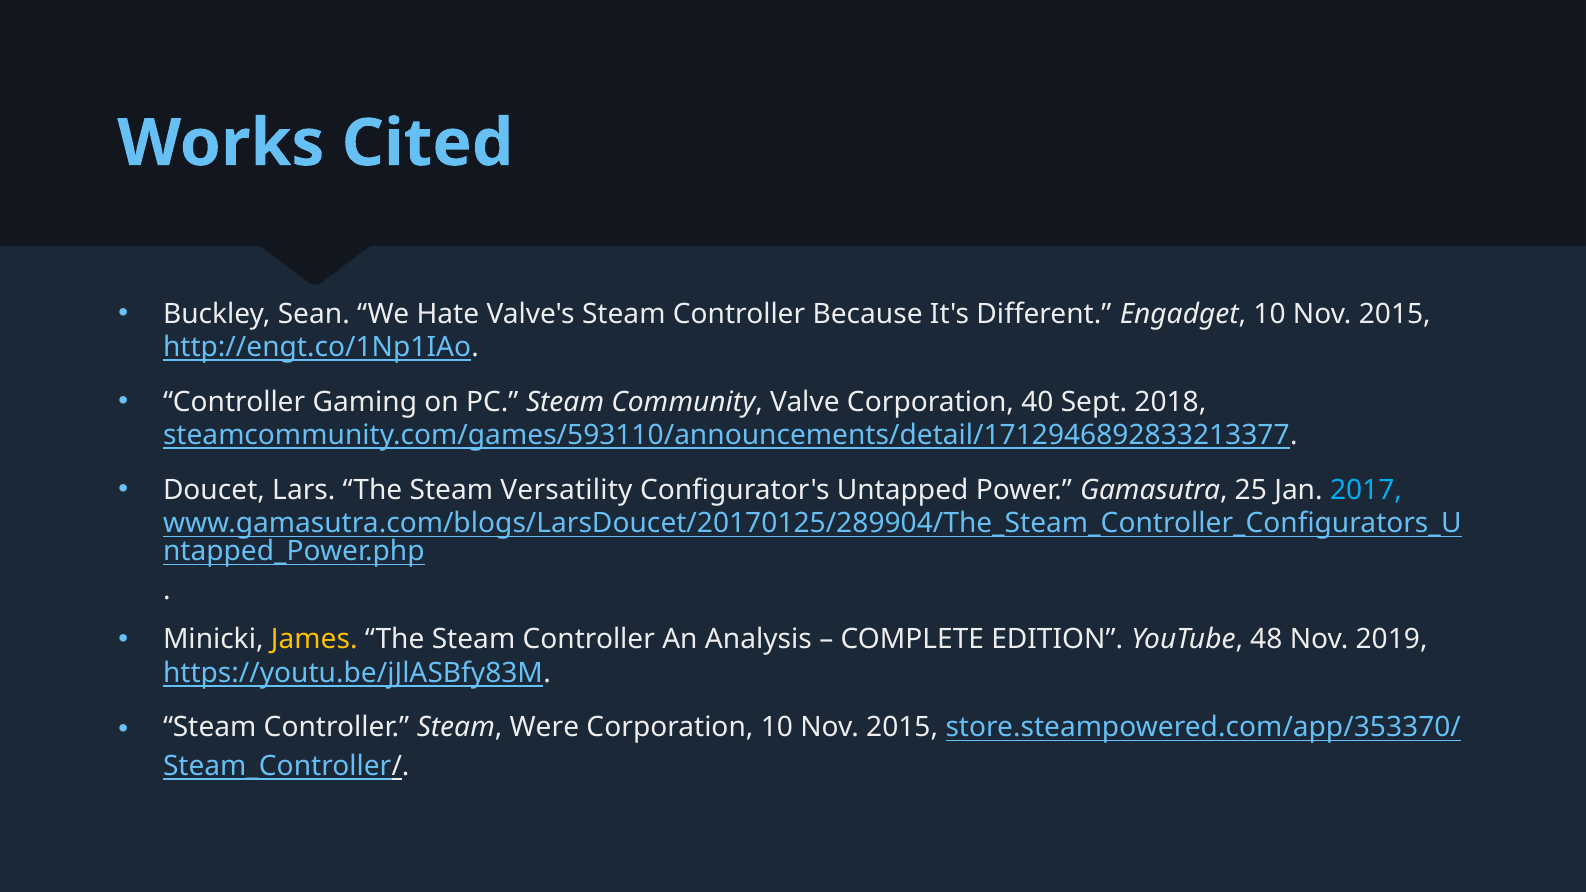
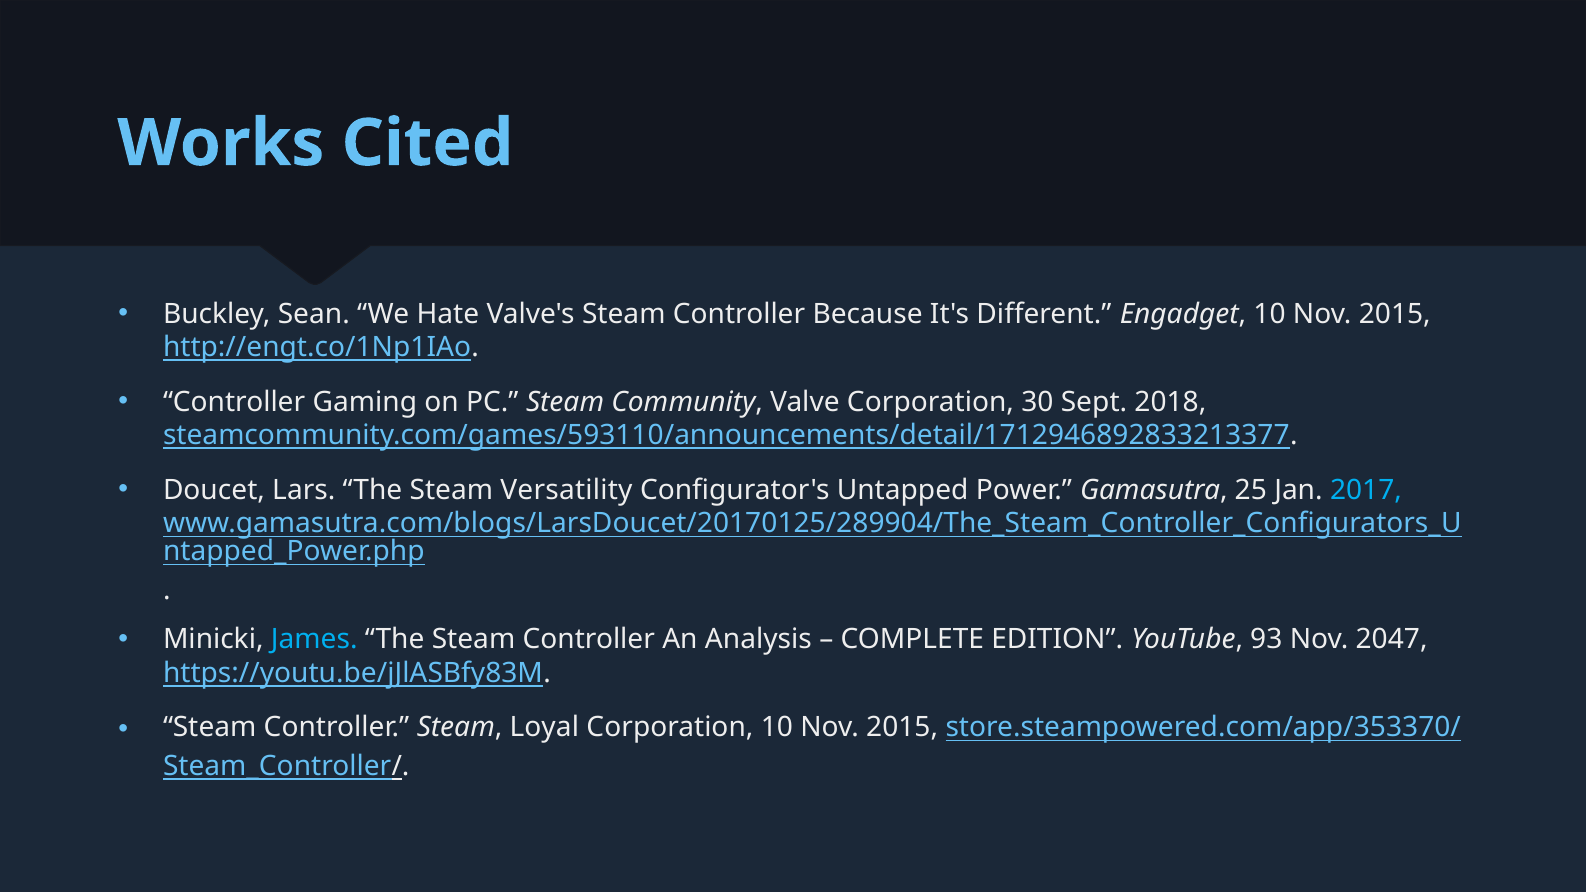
40: 40 -> 30
James colour: yellow -> light blue
48: 48 -> 93
2019: 2019 -> 2047
Were: Were -> Loyal
